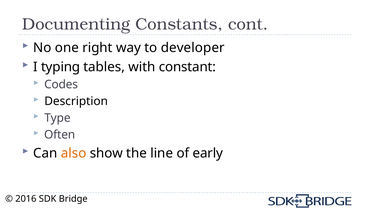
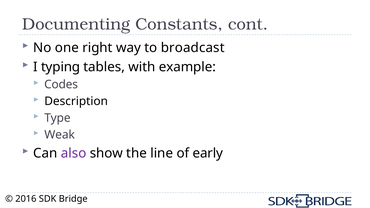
developer: developer -> broadcast
constant: constant -> example
Often: Often -> Weak
also colour: orange -> purple
